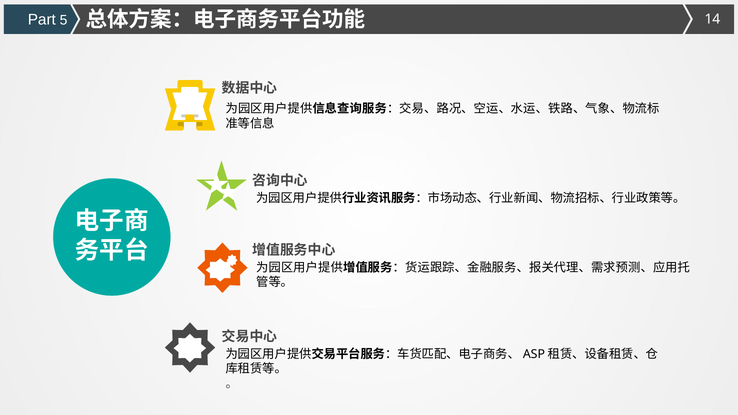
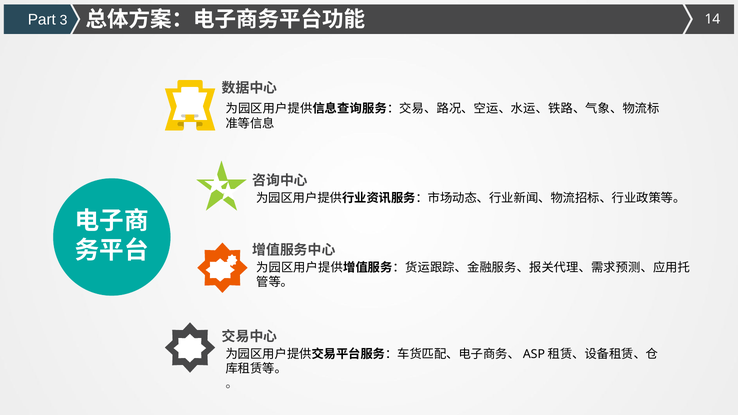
5: 5 -> 3
